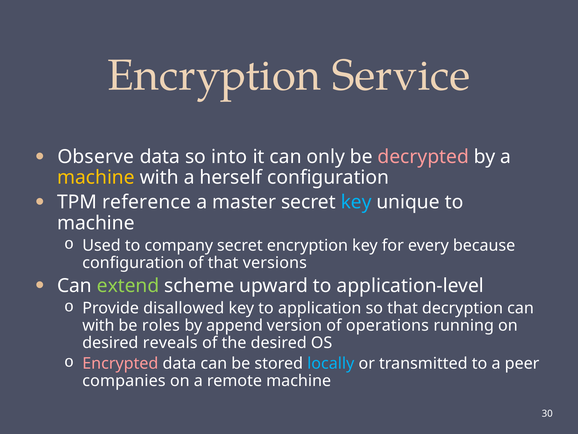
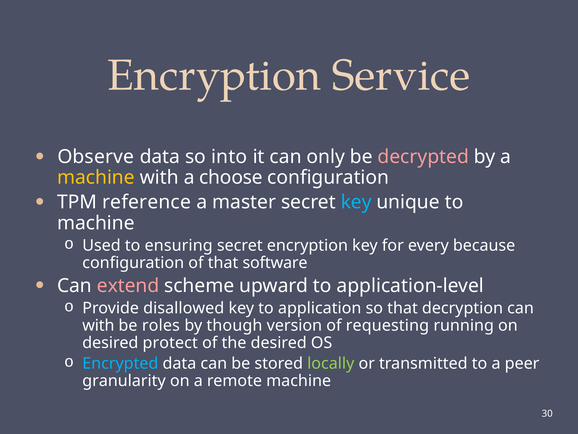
herself: herself -> choose
company: company -> ensuring
versions: versions -> software
extend colour: light green -> pink
append: append -> though
operations: operations -> requesting
reveals: reveals -> protect
Encrypted colour: pink -> light blue
locally colour: light blue -> light green
companies: companies -> granularity
